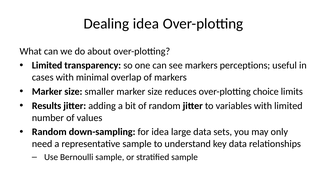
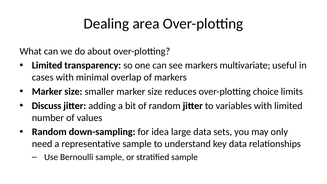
Dealing idea: idea -> area
perceptions: perceptions -> multivariate
Results: Results -> Discuss
